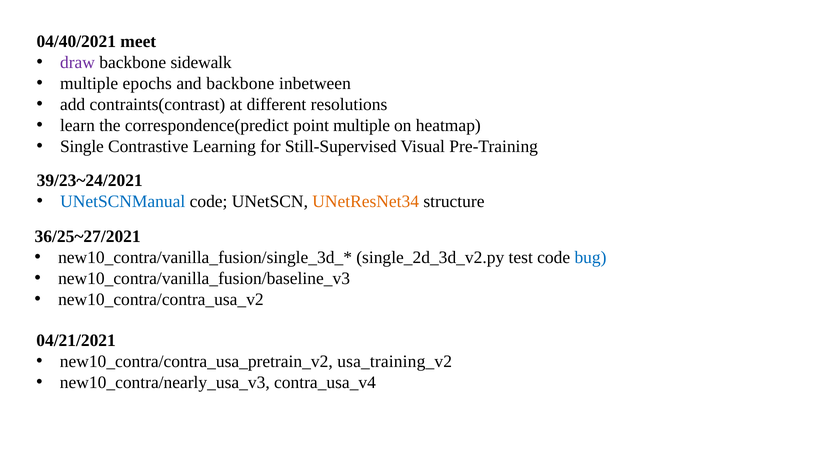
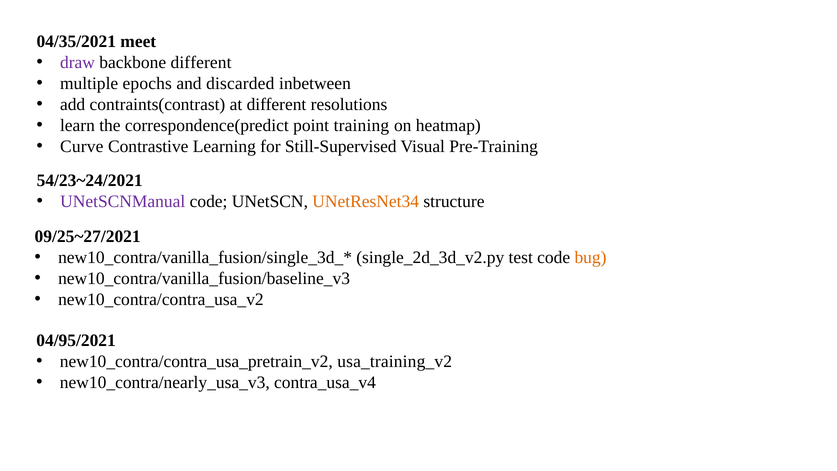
04/40/2021: 04/40/2021 -> 04/35/2021
backbone sidewalk: sidewalk -> different
and backbone: backbone -> discarded
point multiple: multiple -> training
Single: Single -> Curve
39/23~24/2021: 39/23~24/2021 -> 54/23~24/2021
UNetSCNManual colour: blue -> purple
36/25~27/2021: 36/25~27/2021 -> 09/25~27/2021
bug colour: blue -> orange
04/21/2021: 04/21/2021 -> 04/95/2021
